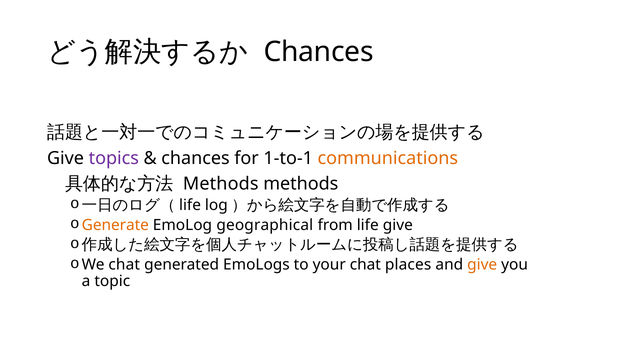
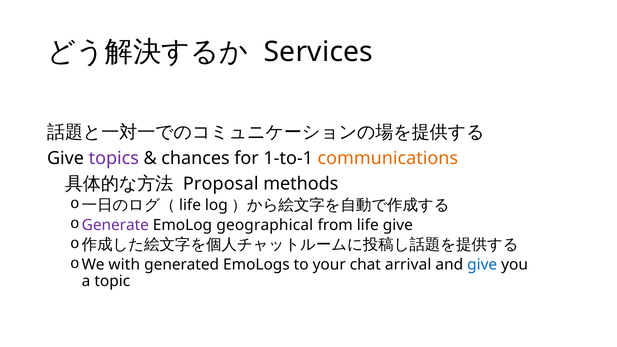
Chances at (319, 52): Chances -> Services
Methods at (221, 184): Methods -> Proposal
Generate colour: orange -> purple
We chat: chat -> with
places: places -> arrival
give at (482, 265) colour: orange -> blue
